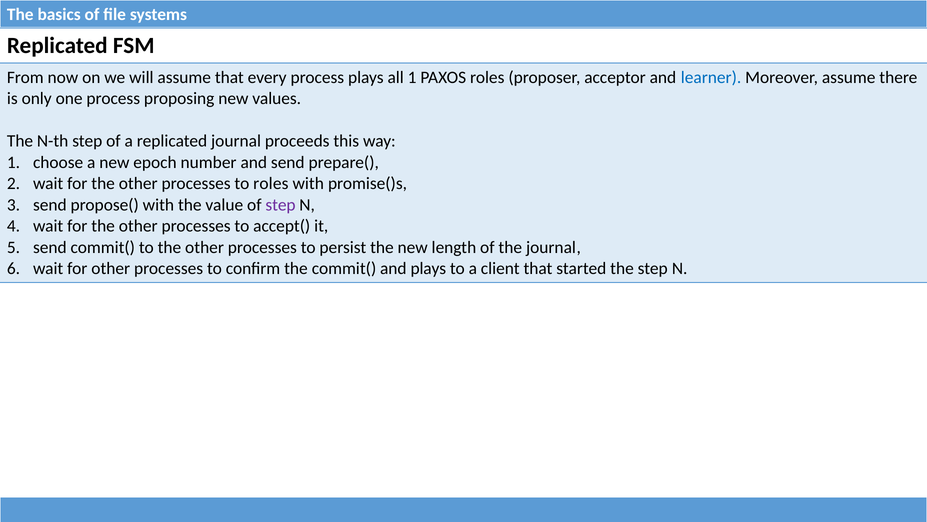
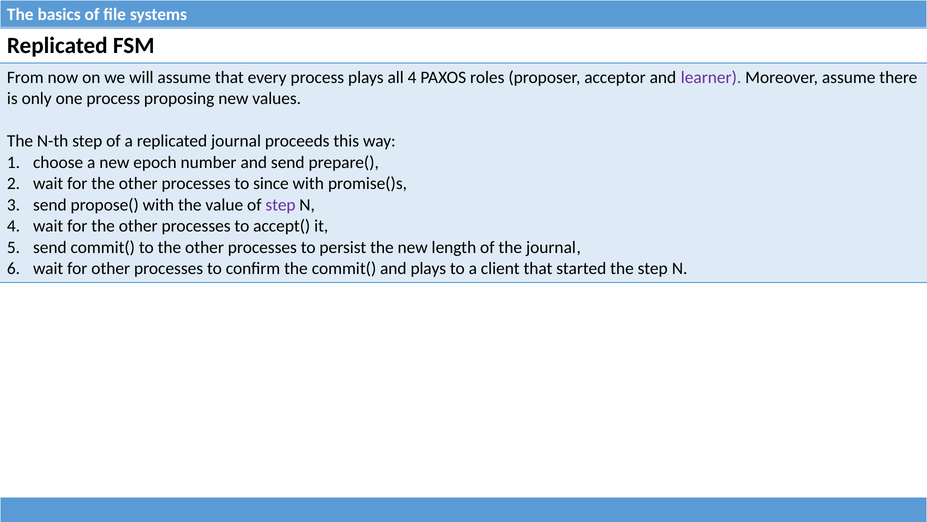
all 1: 1 -> 4
learner colour: blue -> purple
to roles: roles -> since
